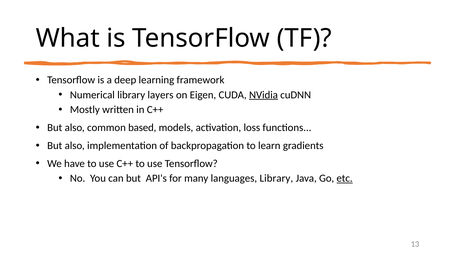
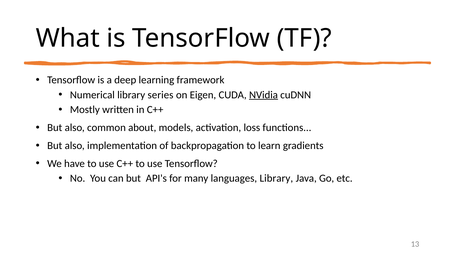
layers: layers -> series
based: based -> about
etc underline: present -> none
